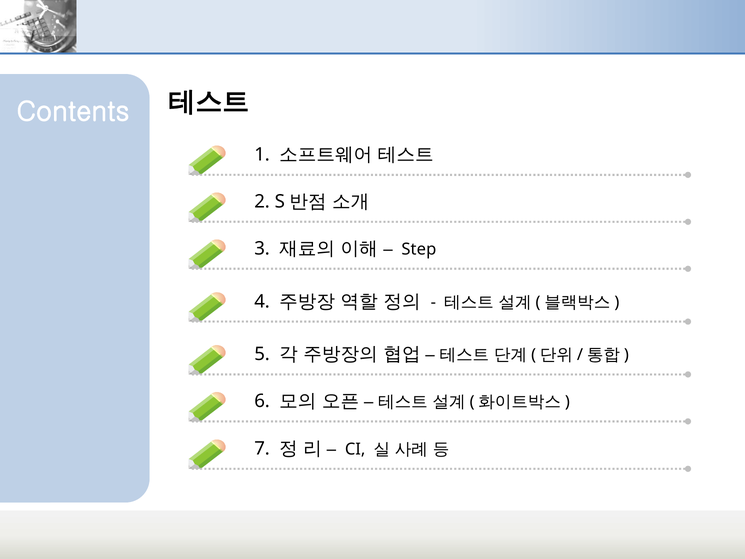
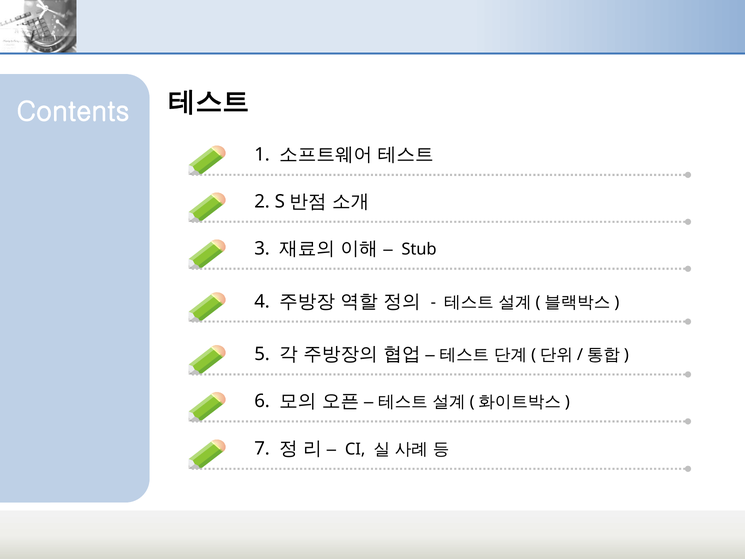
Step: Step -> Stub
